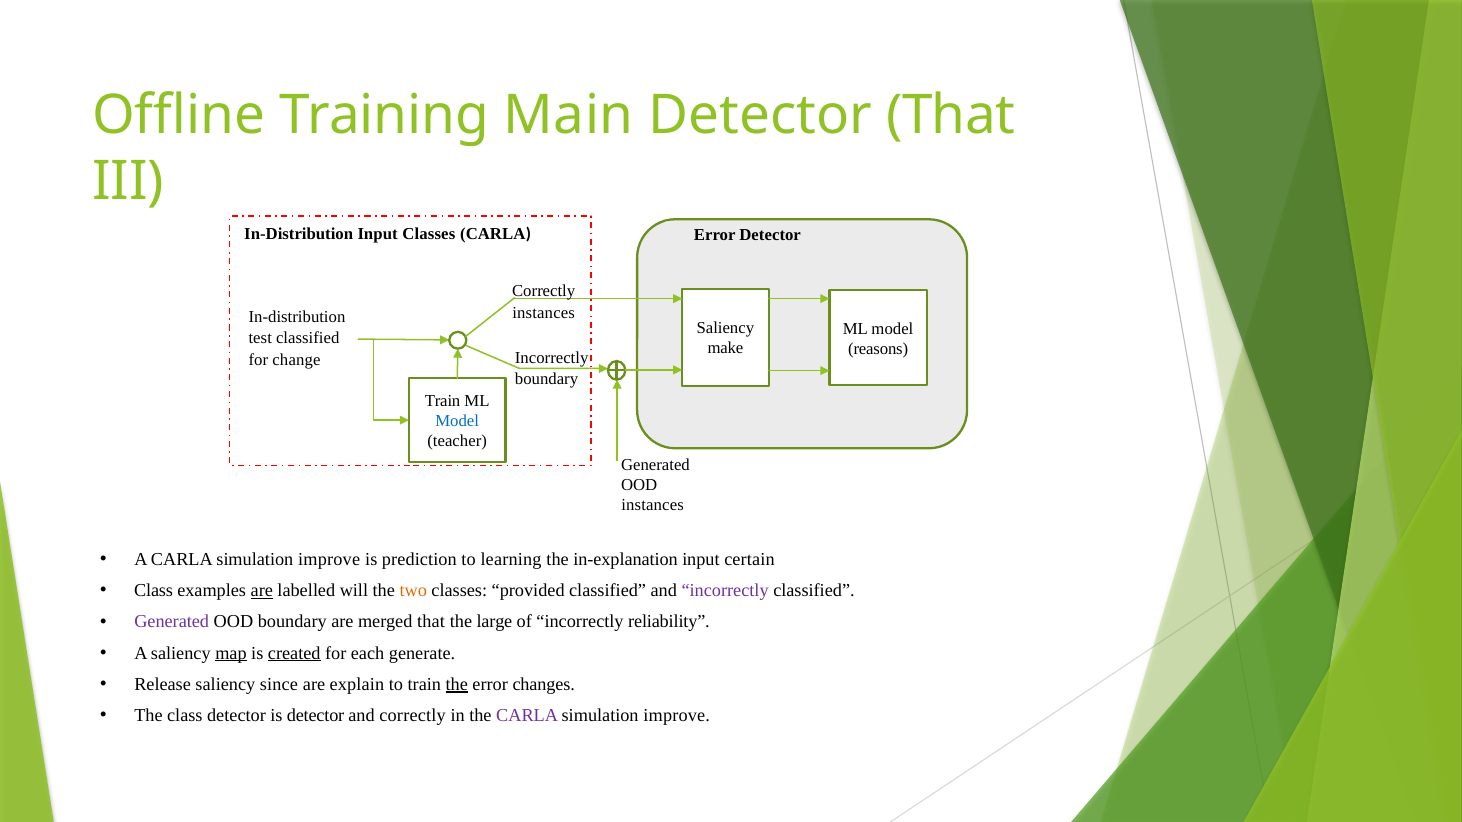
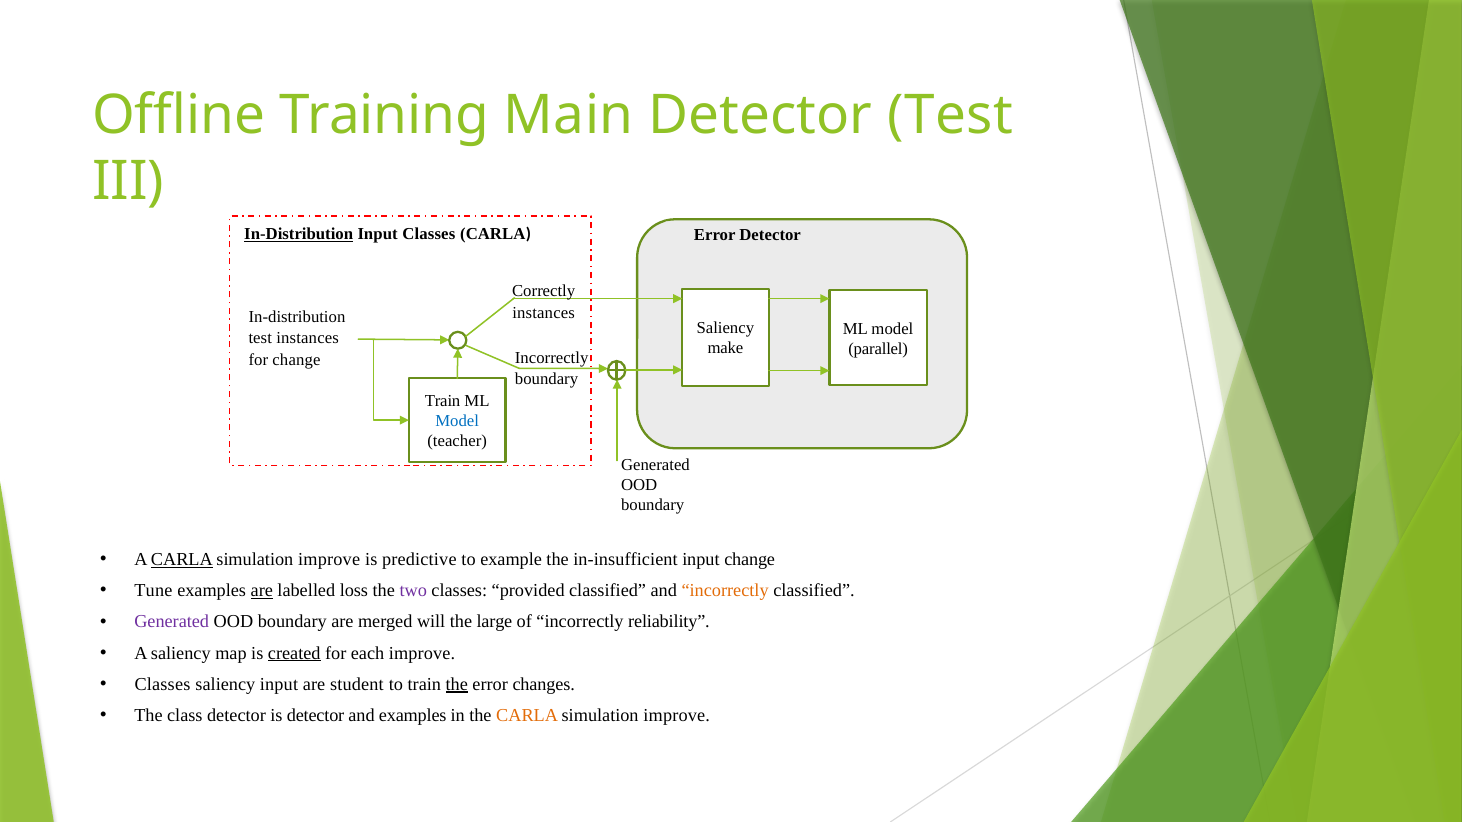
Detector That: That -> Test
In-Distribution at (299, 234) underline: none -> present
test classified: classified -> instances
reasons: reasons -> parallel
instances at (653, 505): instances -> boundary
CARLA at (182, 560) underline: none -> present
prediction: prediction -> predictive
learning: learning -> example
in-explanation: in-explanation -> in-insufficient
input certain: certain -> change
Class at (154, 591): Class -> Tune
will: will -> loss
two colour: orange -> purple
incorrectly at (725, 591) colour: purple -> orange
merged that: that -> will
map underline: present -> none
each generate: generate -> improve
Release at (163, 684): Release -> Classes
saliency since: since -> input
explain: explain -> student
and correctly: correctly -> examples
CARLA at (527, 715) colour: purple -> orange
